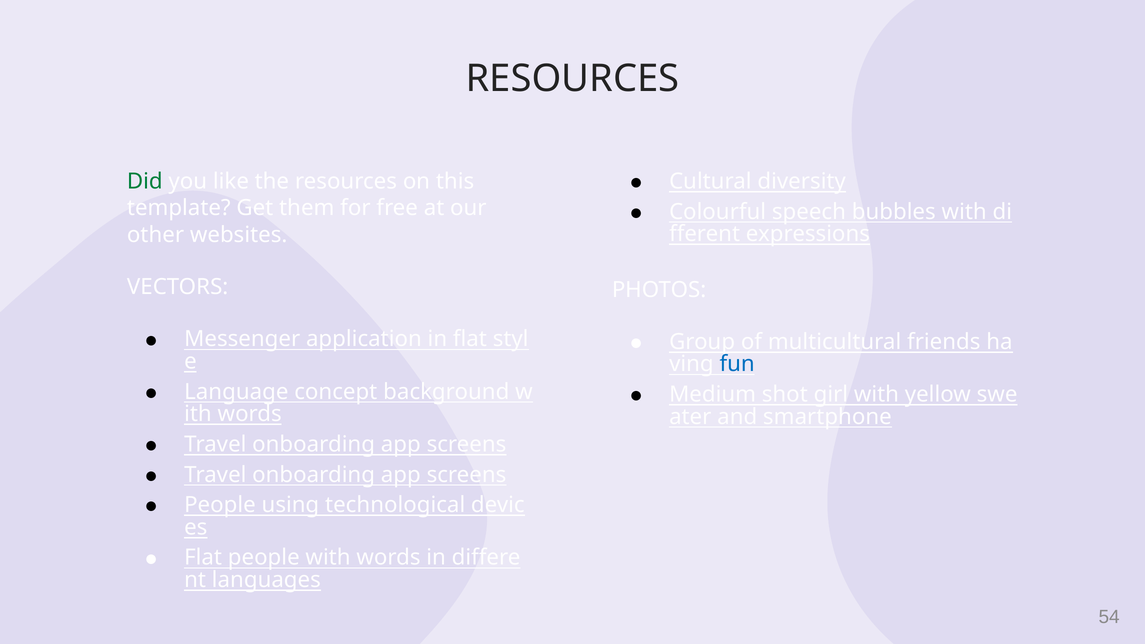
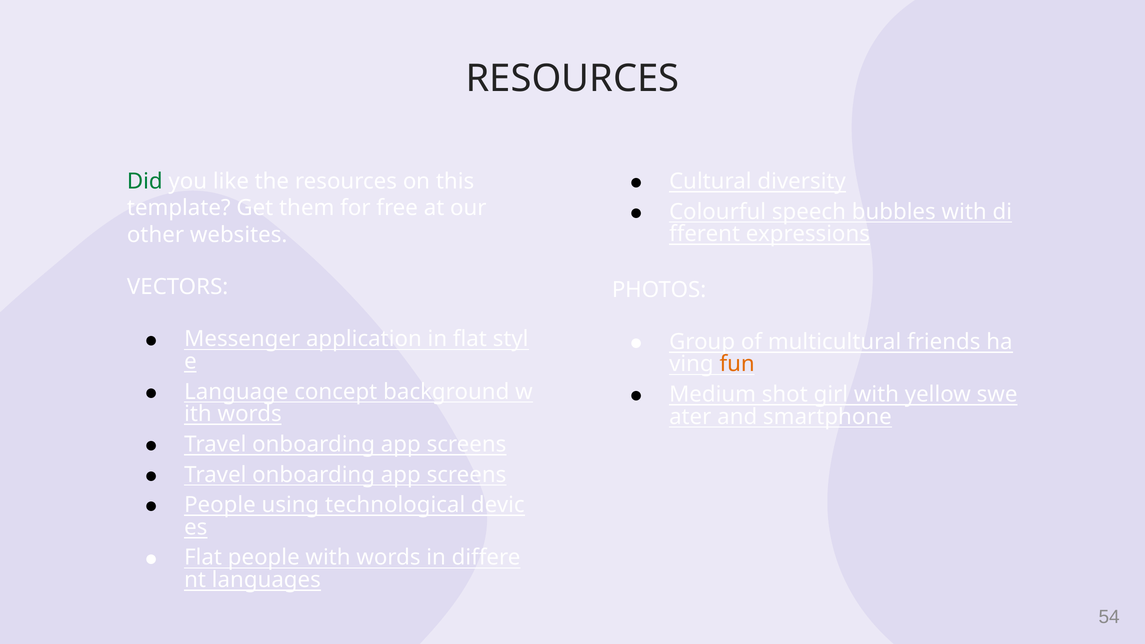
fun colour: blue -> orange
